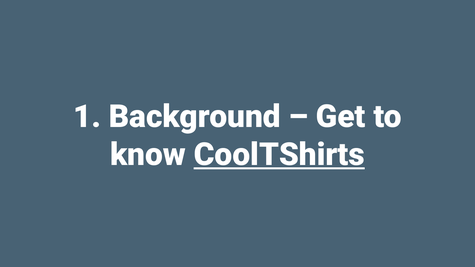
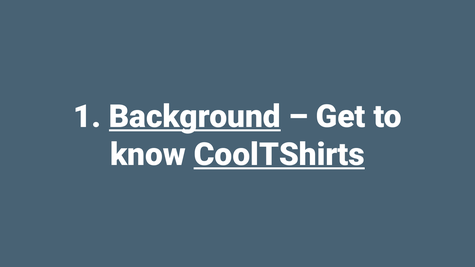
Background underline: none -> present
